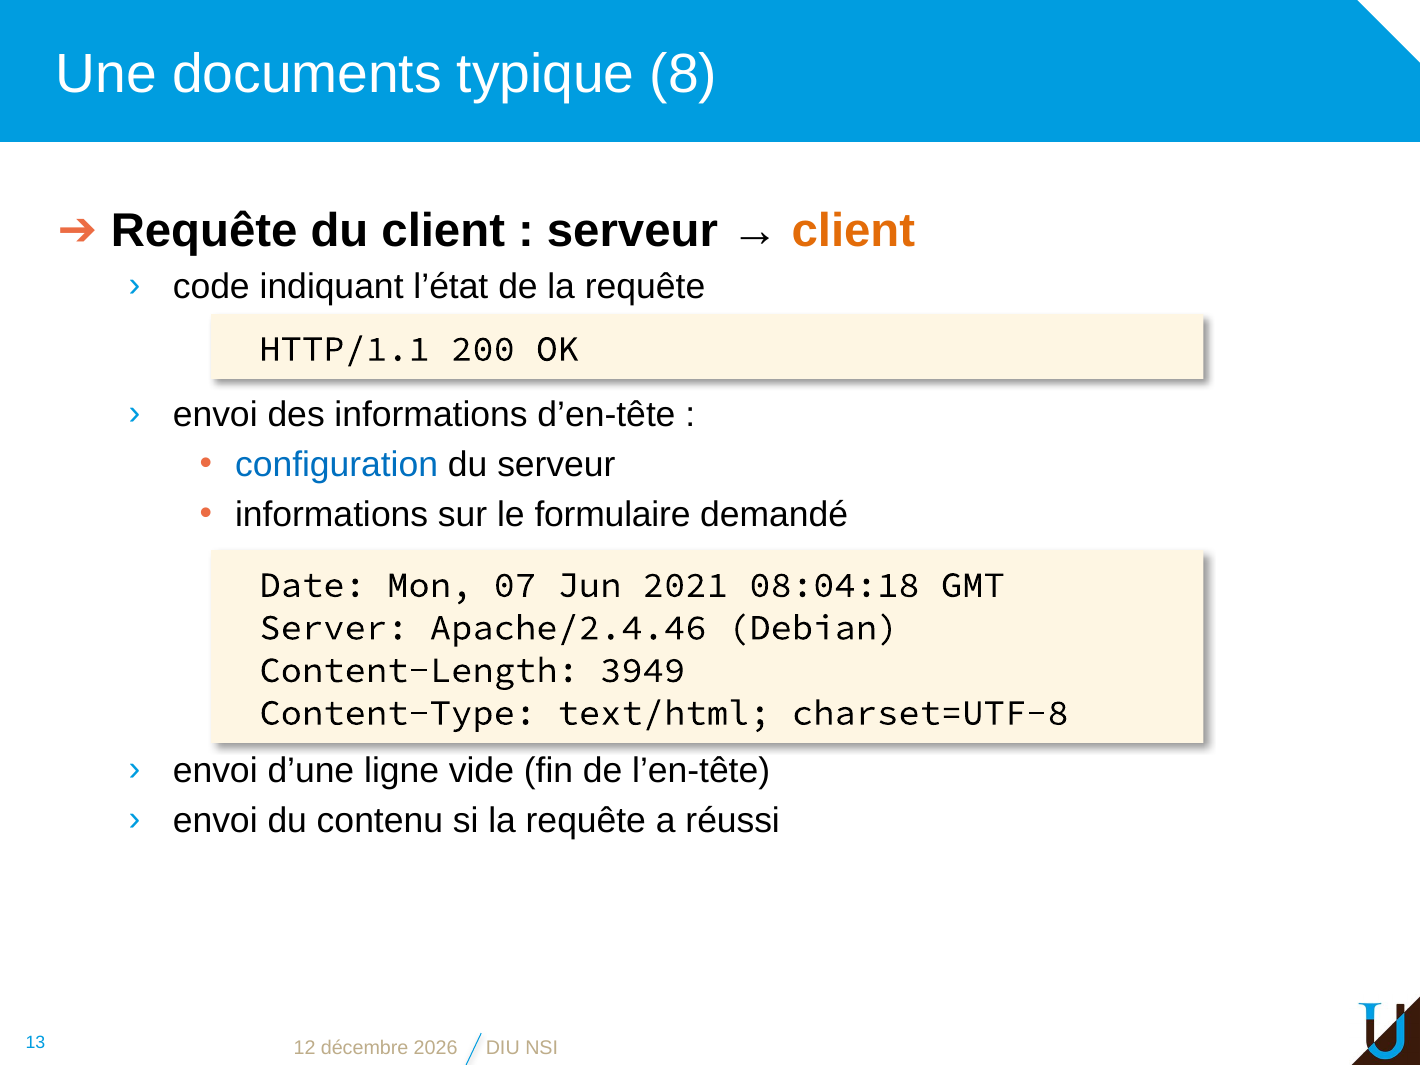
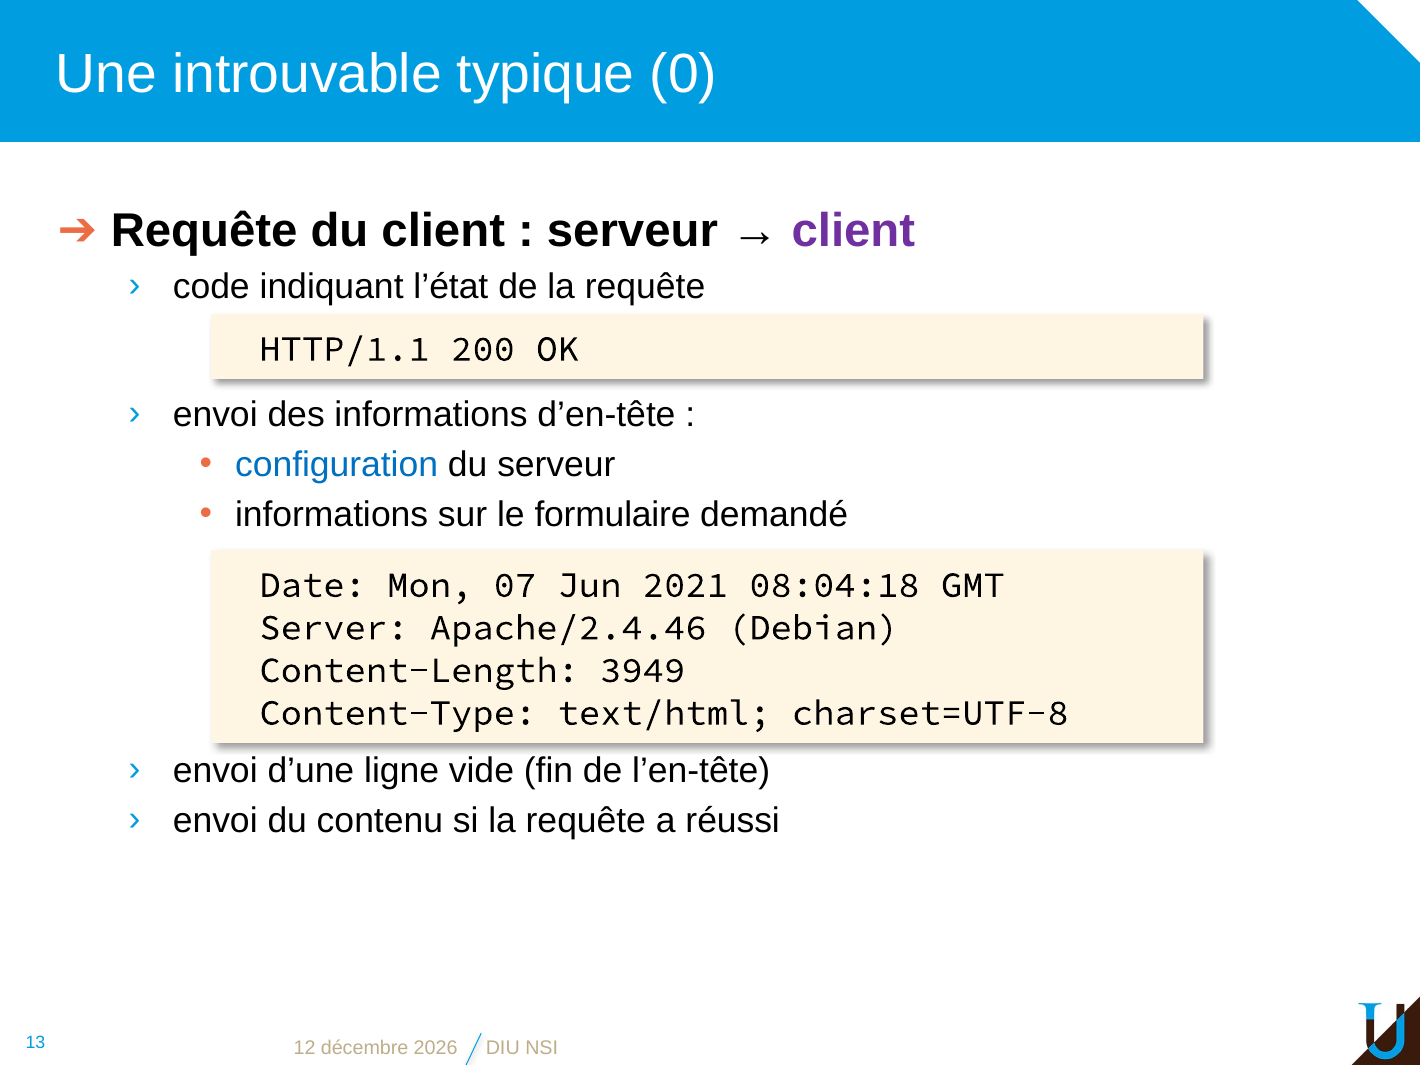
documents: documents -> introuvable
8: 8 -> 0
client at (853, 231) colour: orange -> purple
